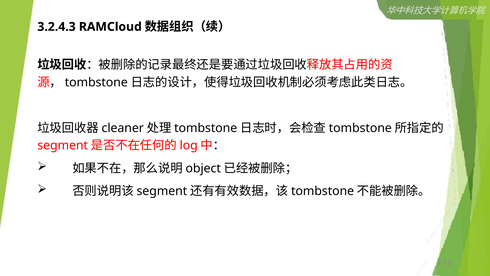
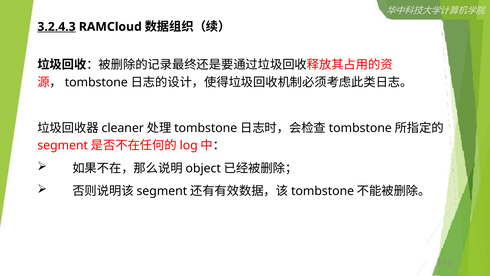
3.2.4.3 underline: none -> present
